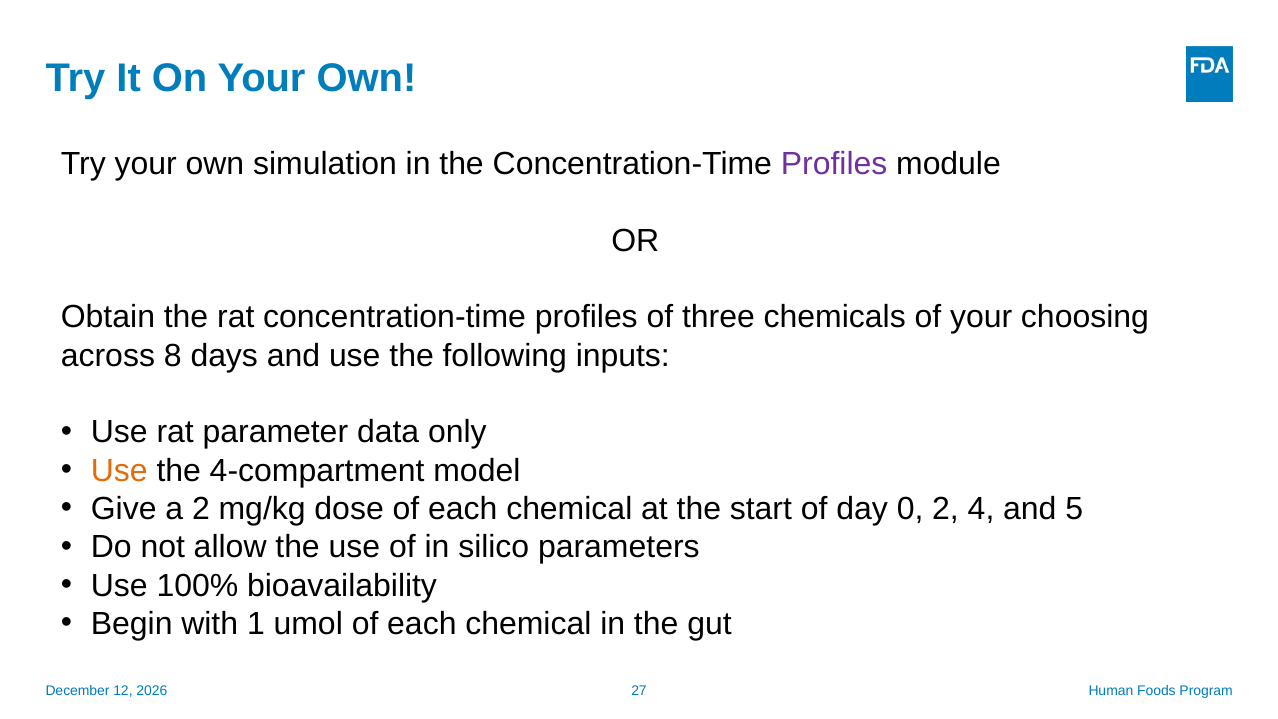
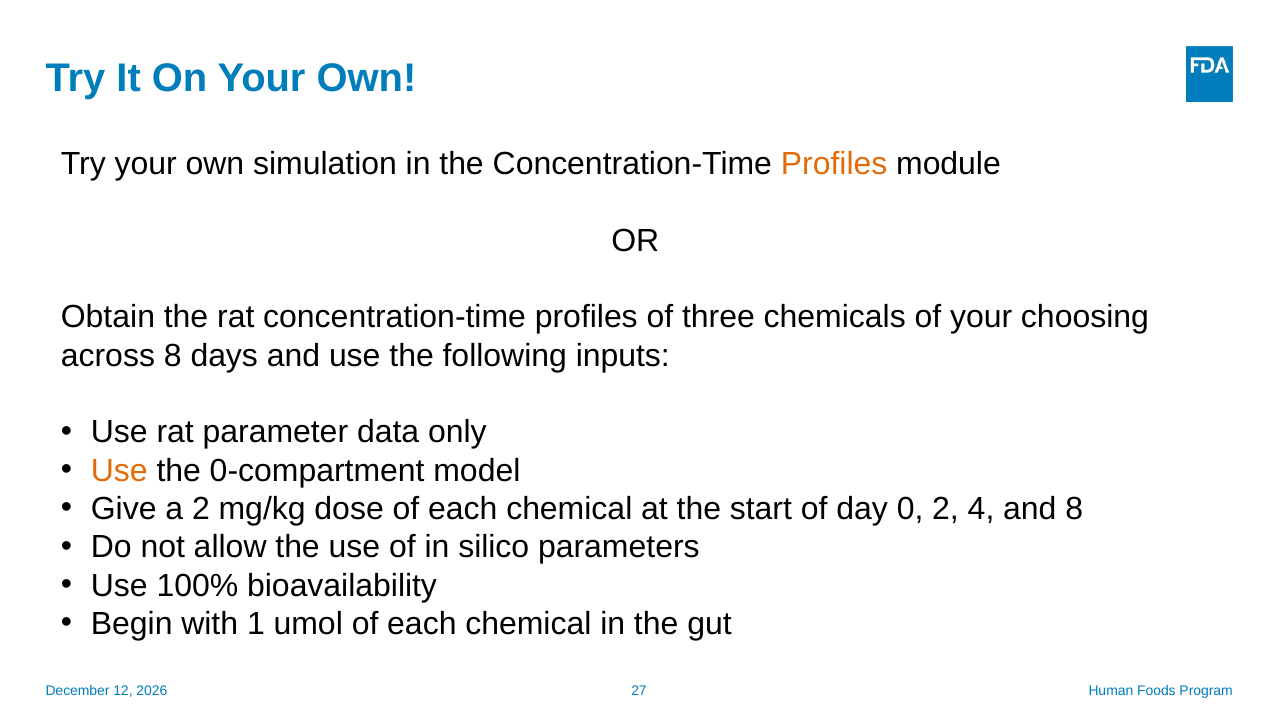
Profiles at (834, 164) colour: purple -> orange
4-compartment: 4-compartment -> 0-compartment
and 5: 5 -> 8
